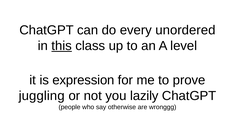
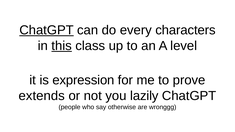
ChatGPT at (47, 30) underline: none -> present
unordered: unordered -> characters
juggling: juggling -> extends
